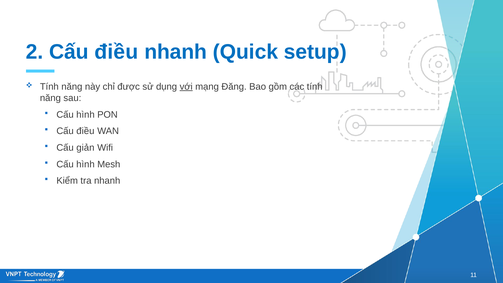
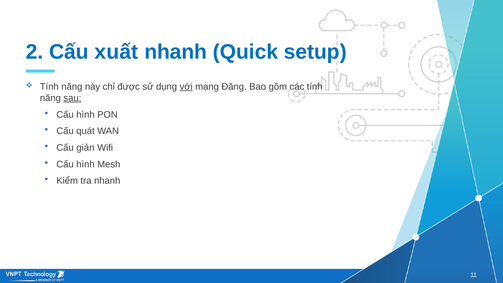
2 Cấu điều: điều -> xuất
sau underline: none -> present
điều at (85, 131): điều -> quát
